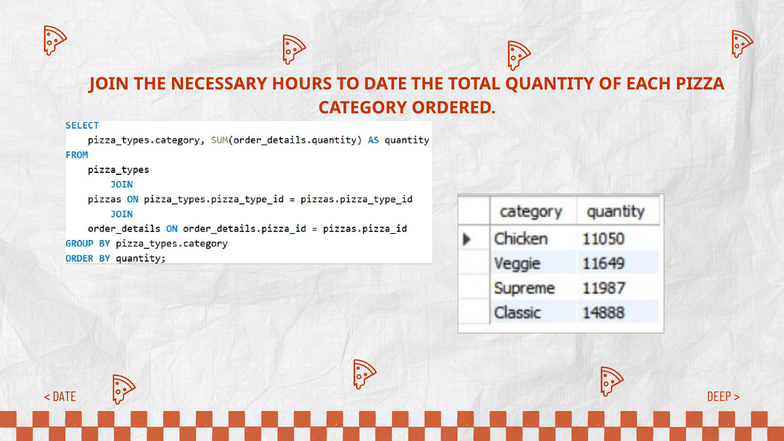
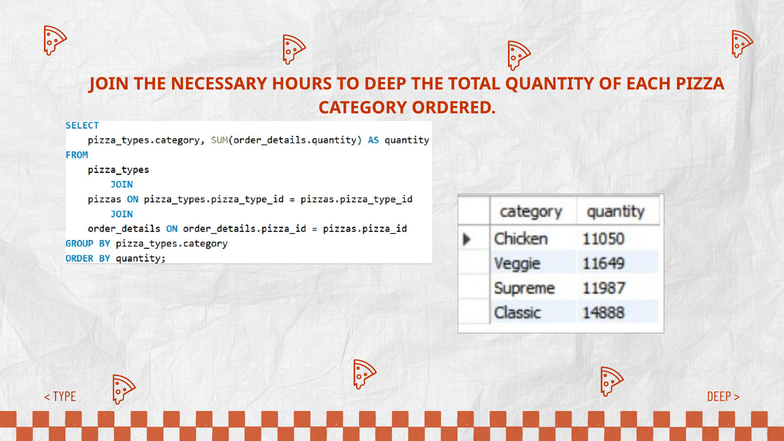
TO DATE: DATE -> DEEP
DATE at (65, 397): DATE -> TYPE
